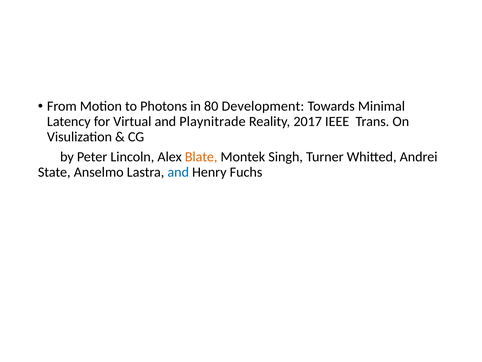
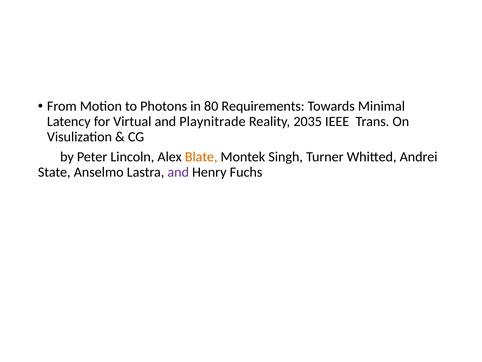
Development: Development -> Requirements
2017: 2017 -> 2035
and at (178, 172) colour: blue -> purple
